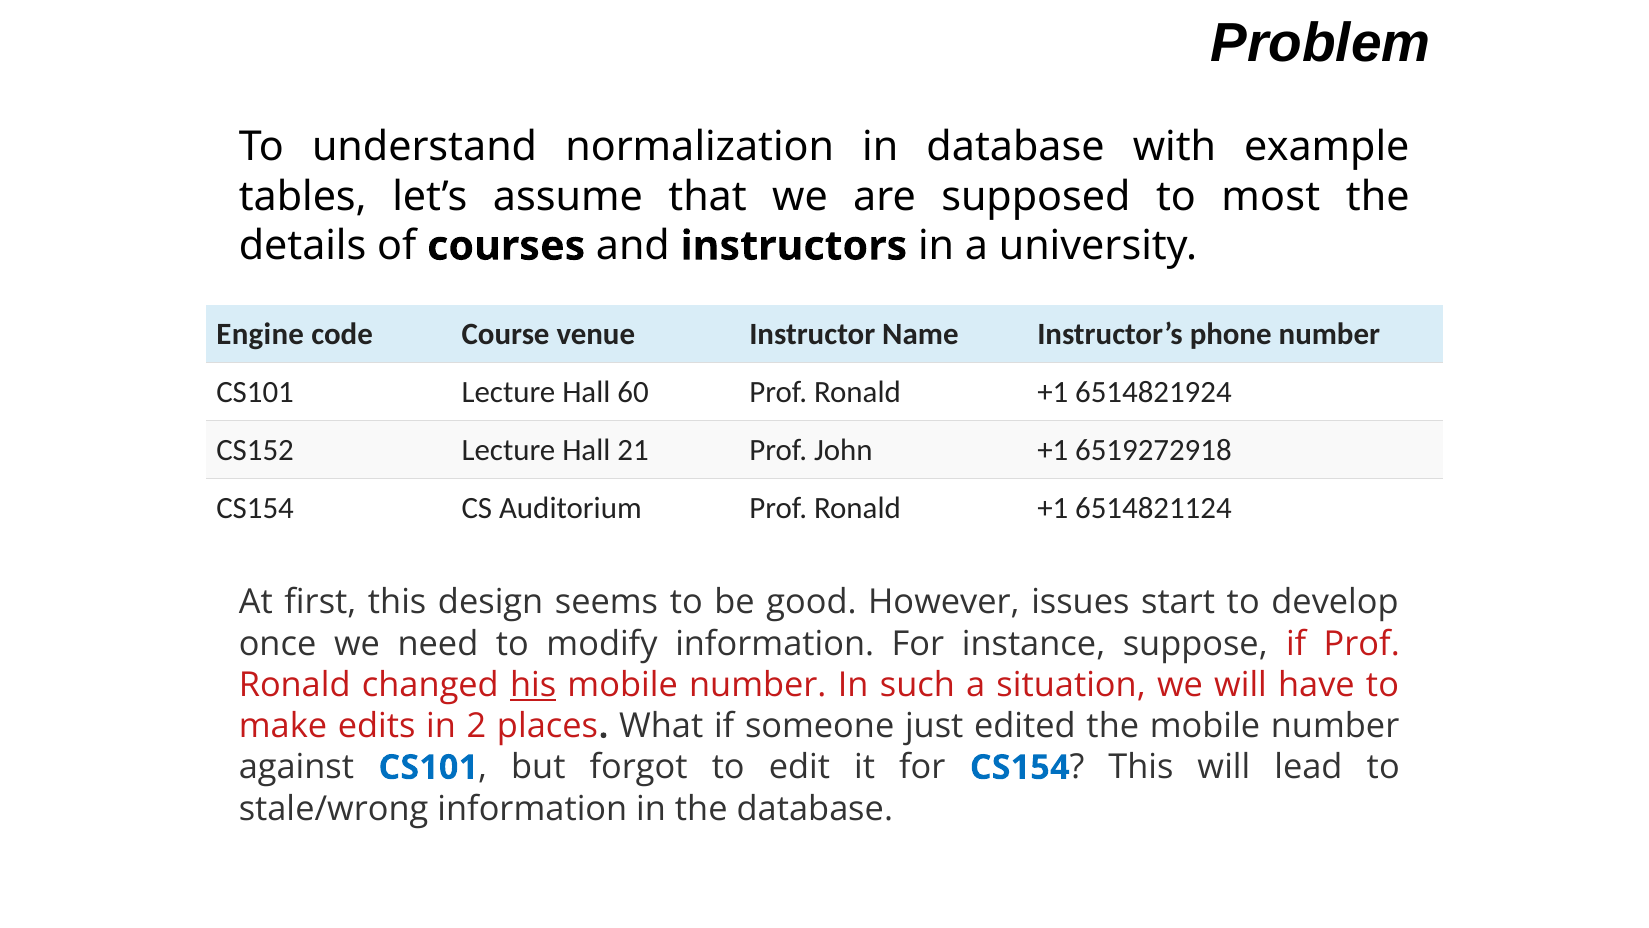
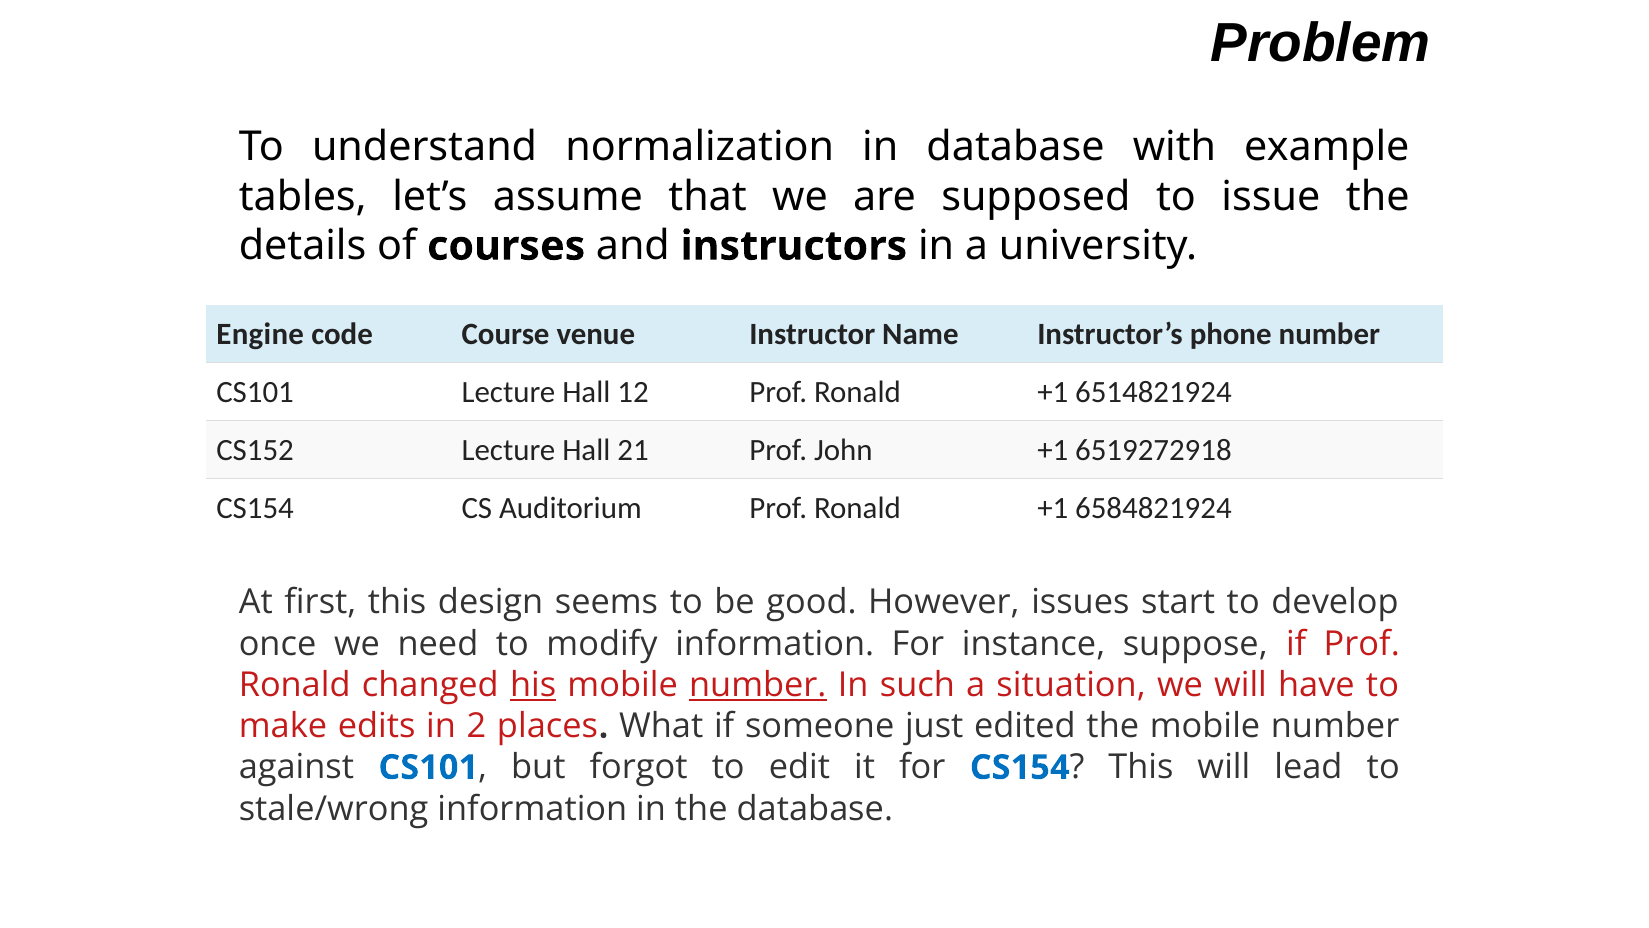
most: most -> issue
60: 60 -> 12
6514821124: 6514821124 -> 6584821924
number at (758, 685) underline: none -> present
